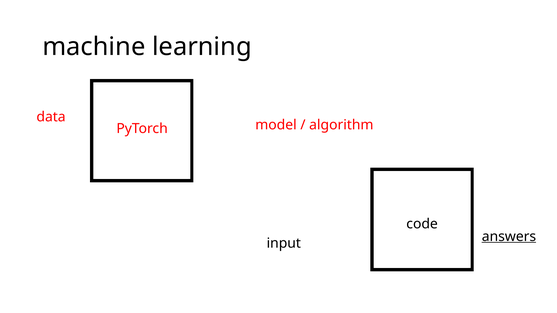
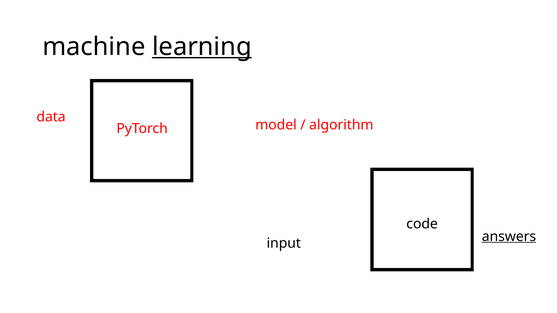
learning underline: none -> present
